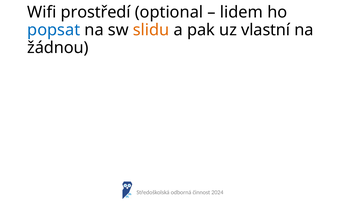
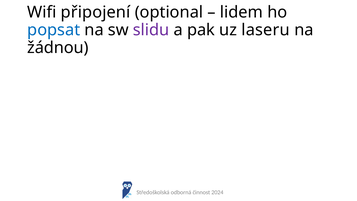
prostředí: prostředí -> připojení
slidu colour: orange -> purple
vlastní: vlastní -> laseru
